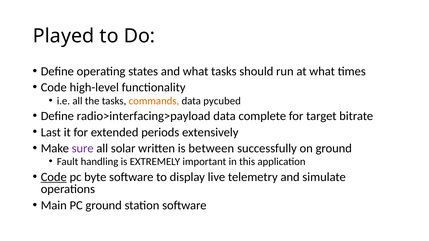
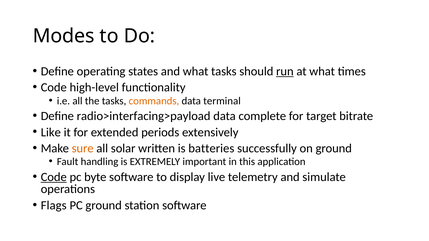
Played: Played -> Modes
run underline: none -> present
pycubed: pycubed -> terminal
Last: Last -> Like
sure colour: purple -> orange
between: between -> batteries
Main: Main -> Flags
